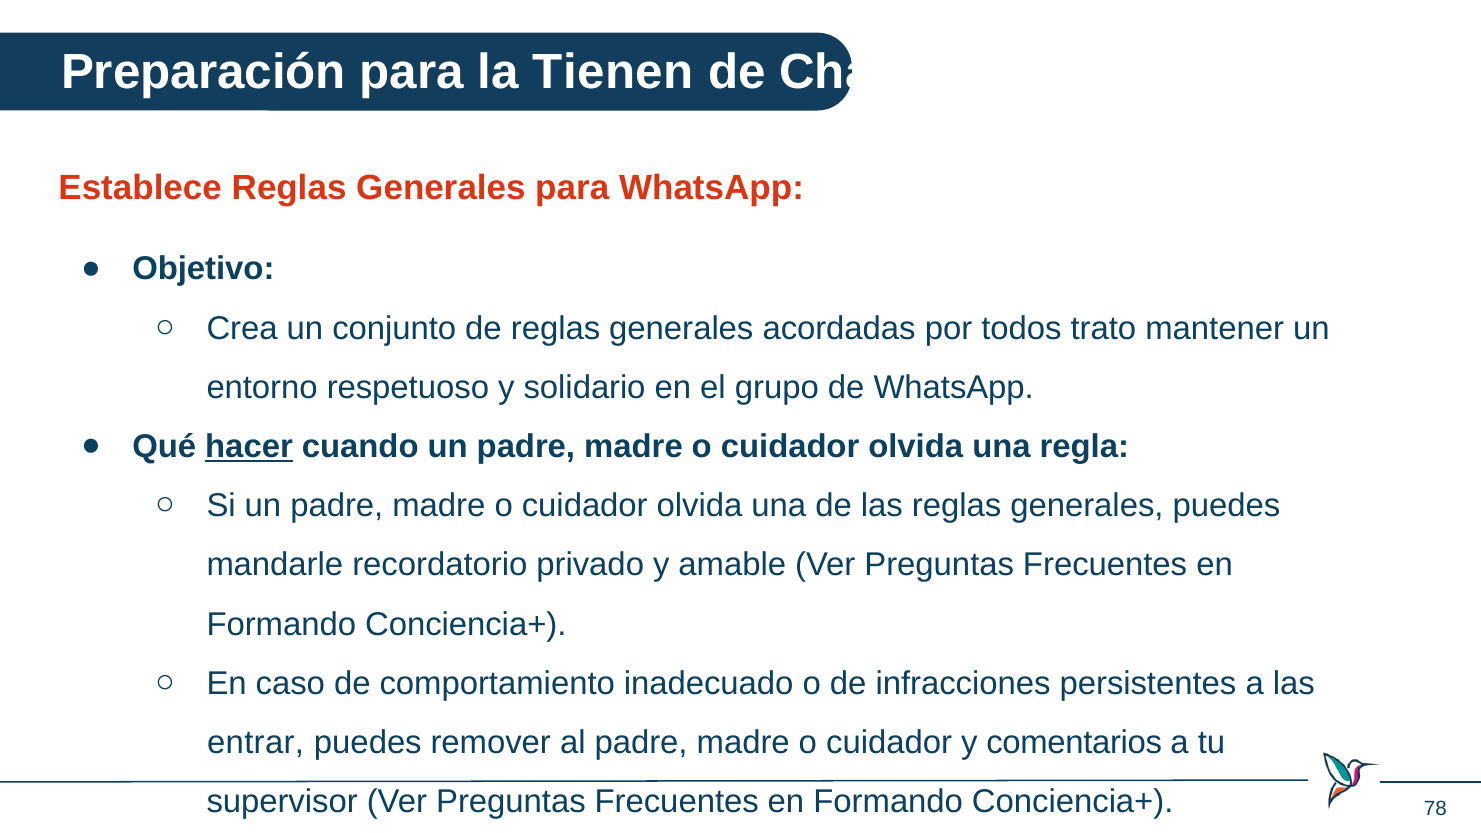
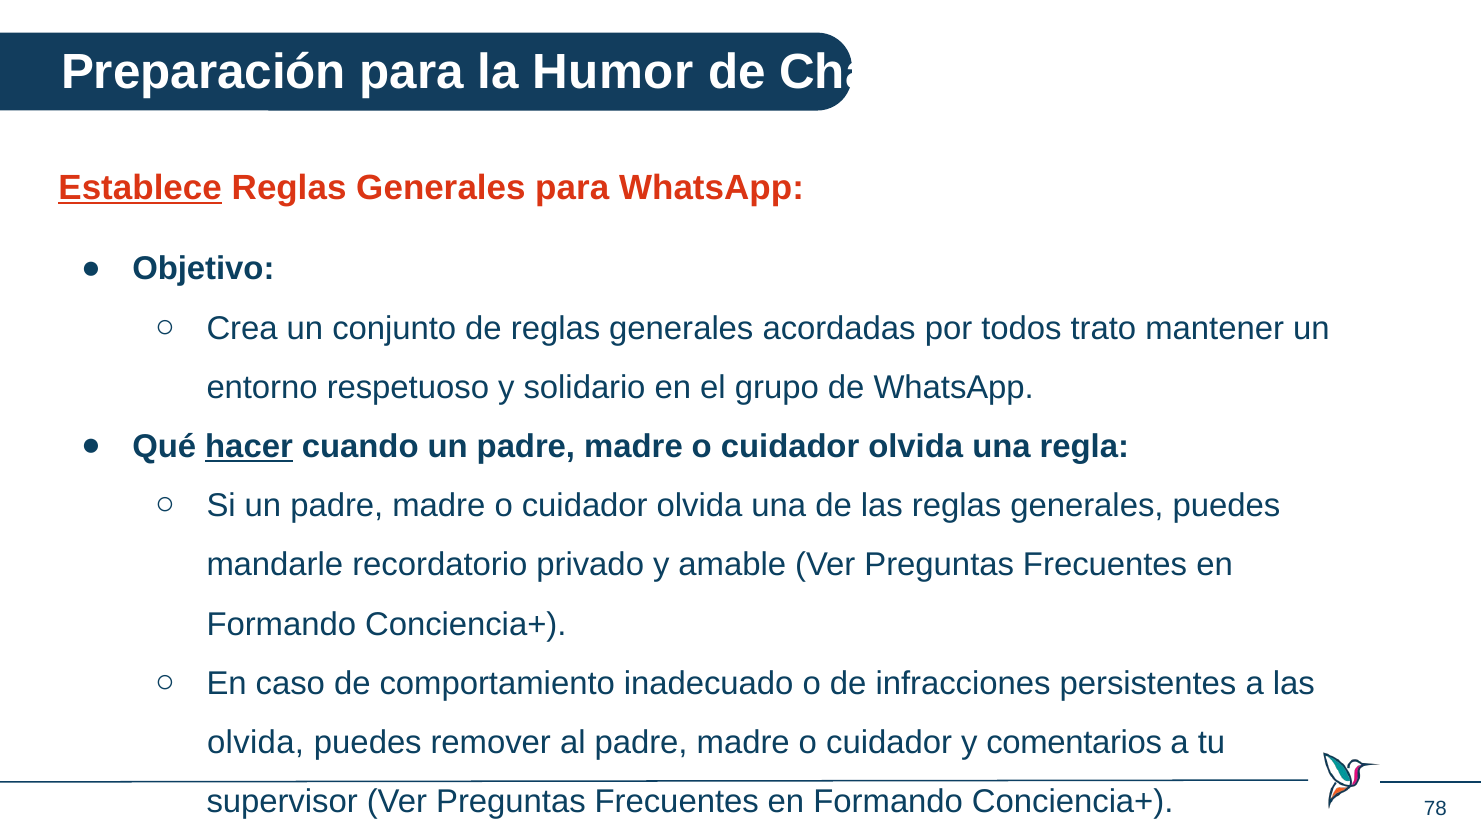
Tienen: Tienen -> Humor
Establece underline: none -> present
entrar at (256, 743): entrar -> olvida
